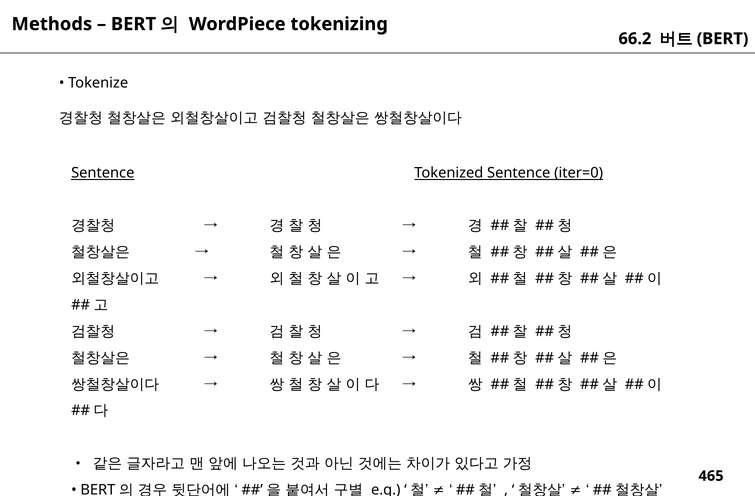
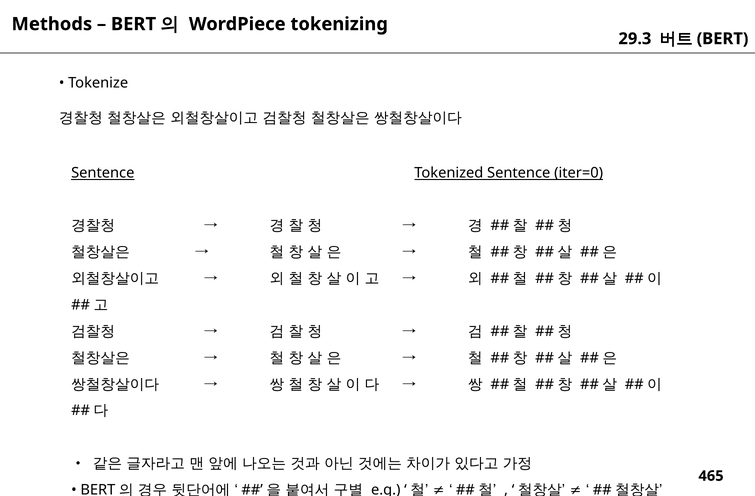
66.2: 66.2 -> 29.3
